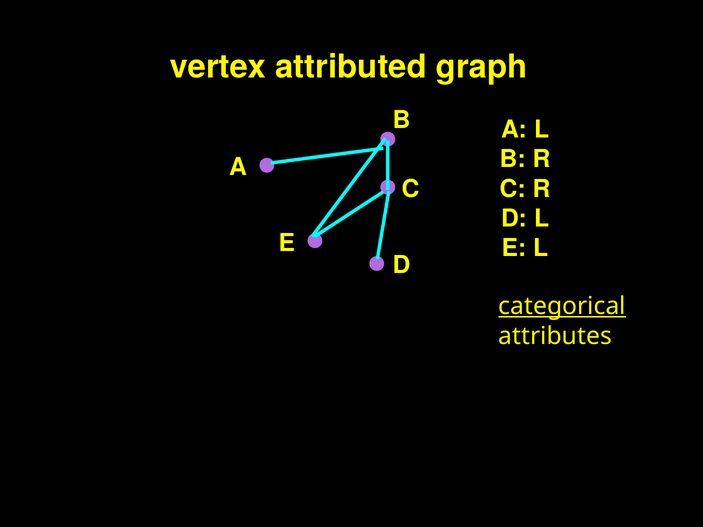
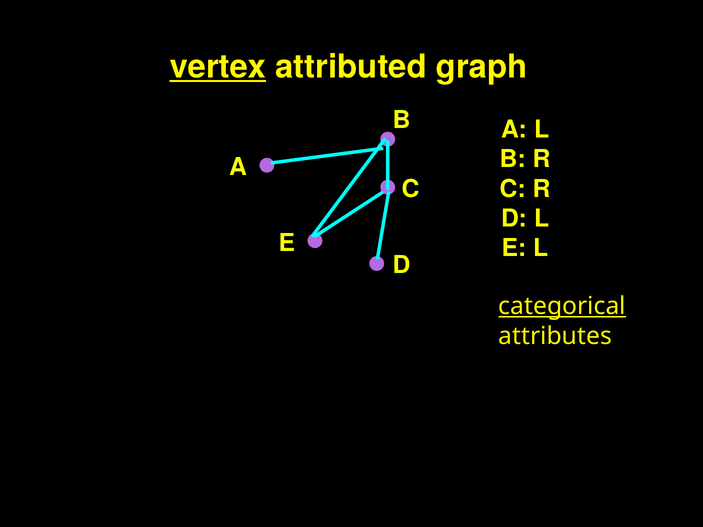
vertex underline: none -> present
